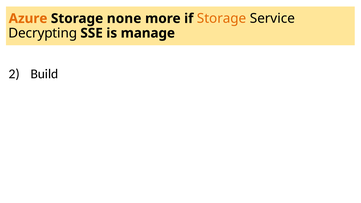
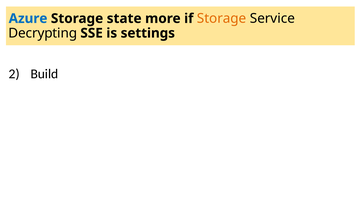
Azure colour: orange -> blue
none: none -> state
manage: manage -> settings
